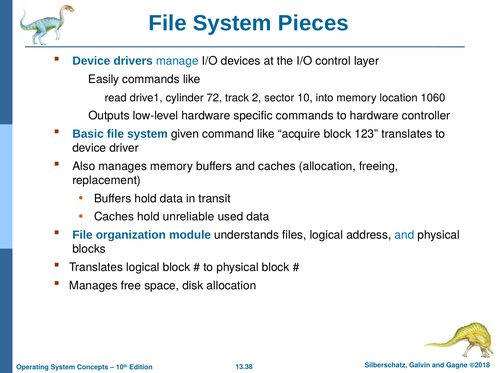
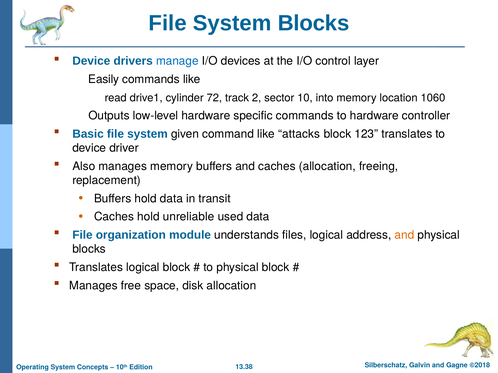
System Pieces: Pieces -> Blocks
acquire: acquire -> attacks
and at (404, 235) colour: blue -> orange
